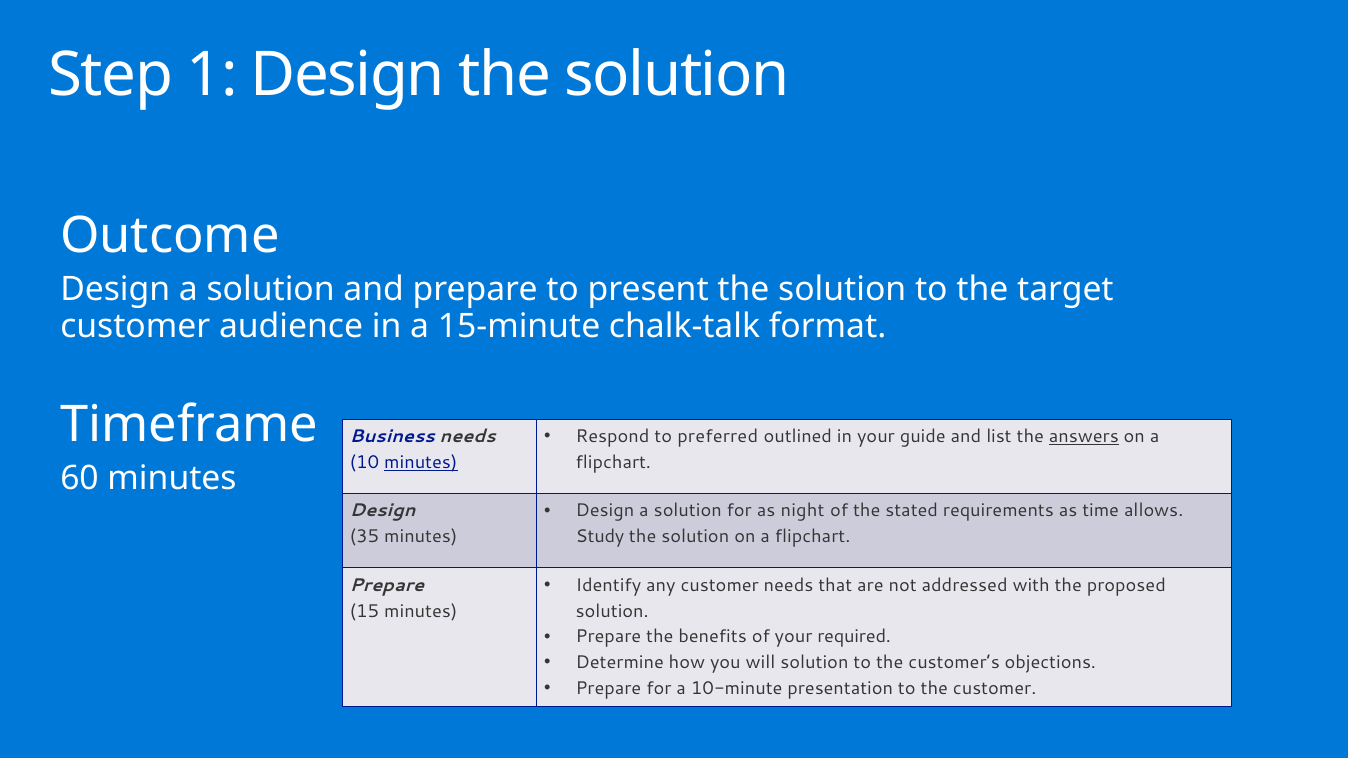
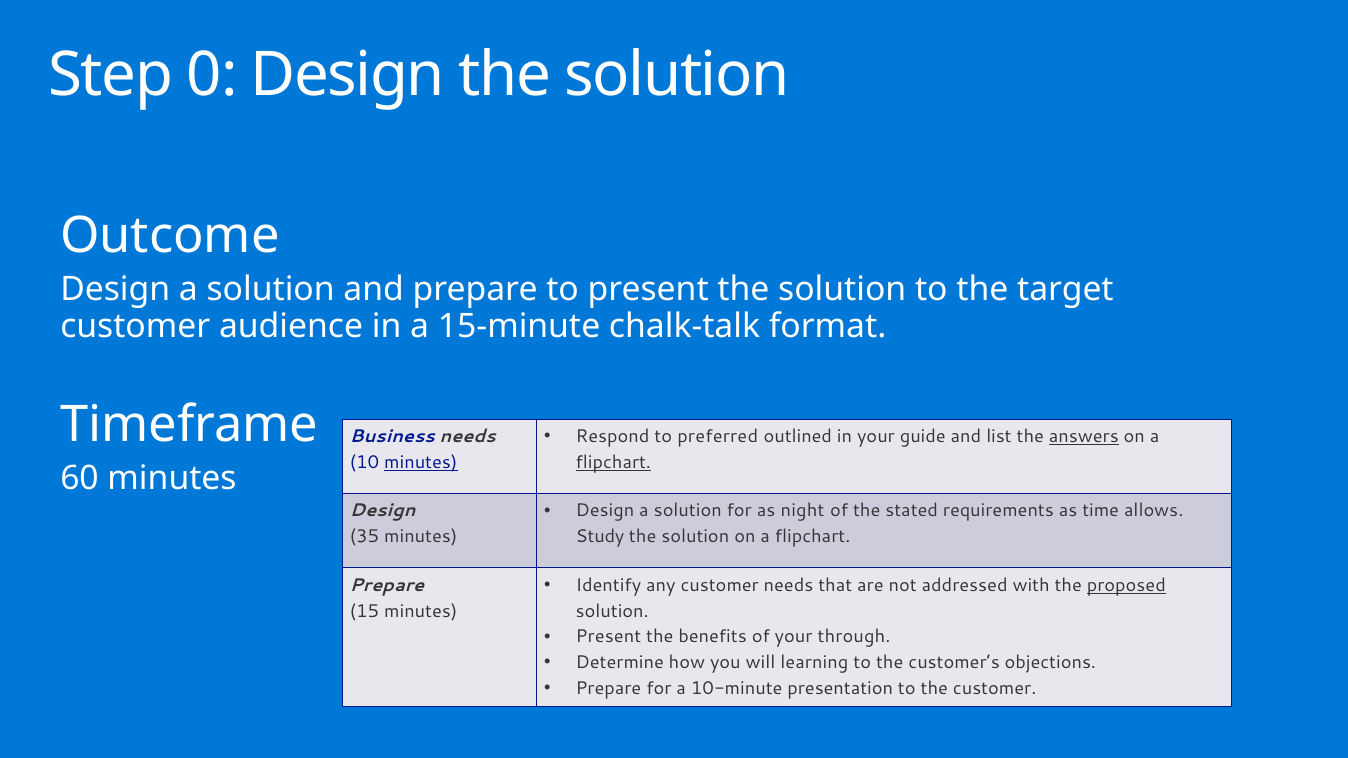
1: 1 -> 0
flipchart at (613, 463) underline: none -> present
proposed underline: none -> present
Prepare at (609, 637): Prepare -> Present
required: required -> through
will solution: solution -> learning
